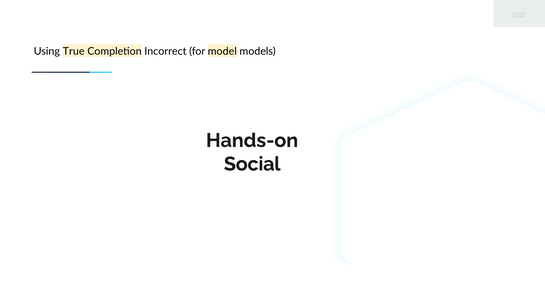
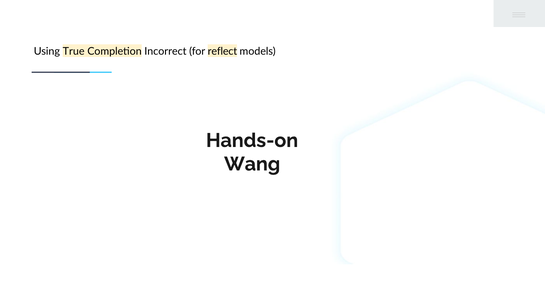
model: model -> reflect
Social: Social -> Wang
